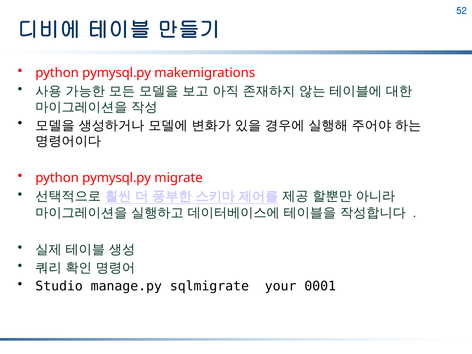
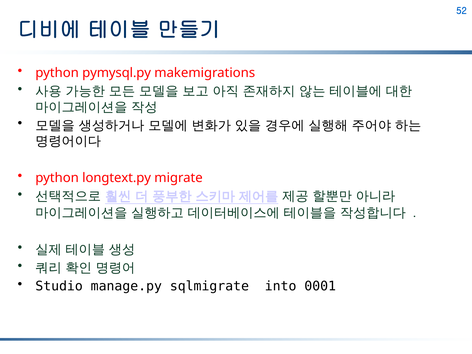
pymysql.py at (117, 178): pymysql.py -> longtext.py
your: your -> into
